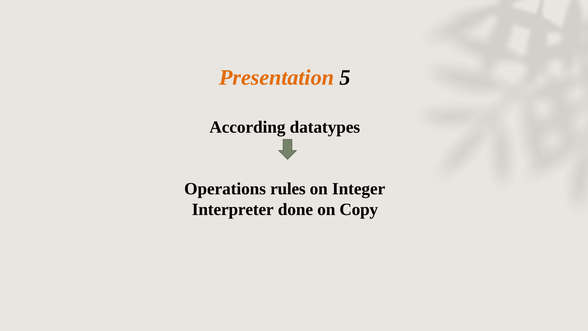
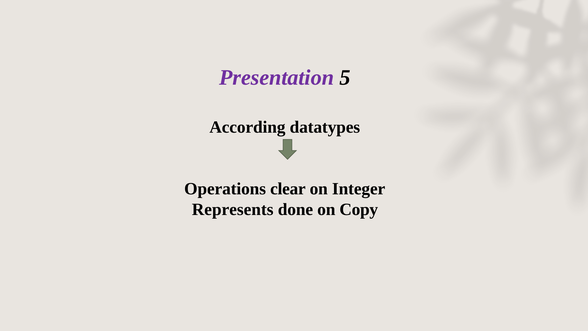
Presentation colour: orange -> purple
rules: rules -> clear
Interpreter: Interpreter -> Represents
